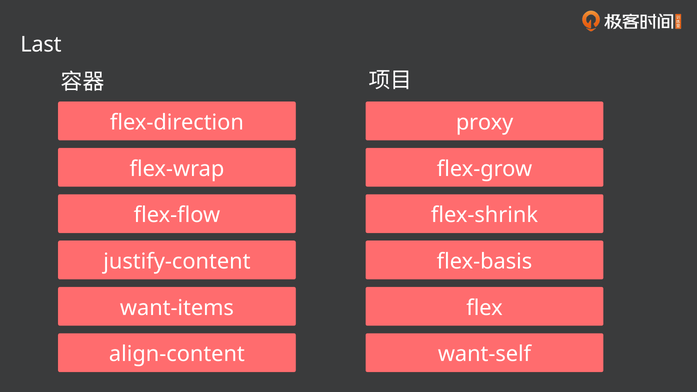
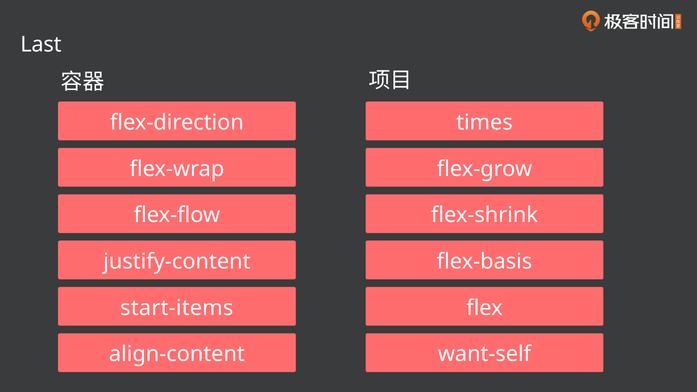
proxy: proxy -> times
want-items: want-items -> start-items
